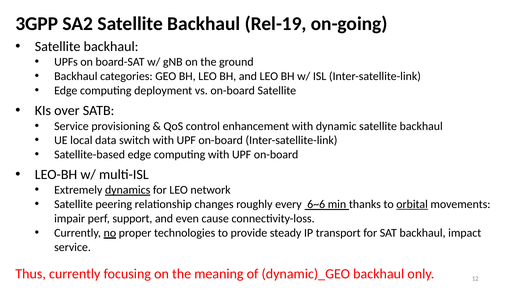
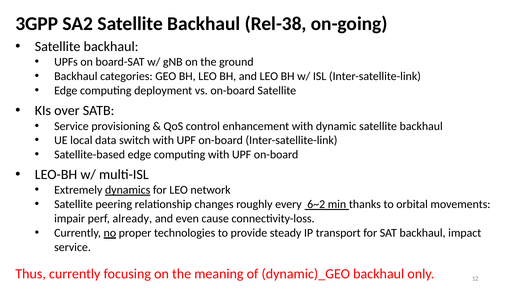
Rel-19: Rel-19 -> Rel-38
6~6: 6~6 -> 6~2
orbital underline: present -> none
support: support -> already
